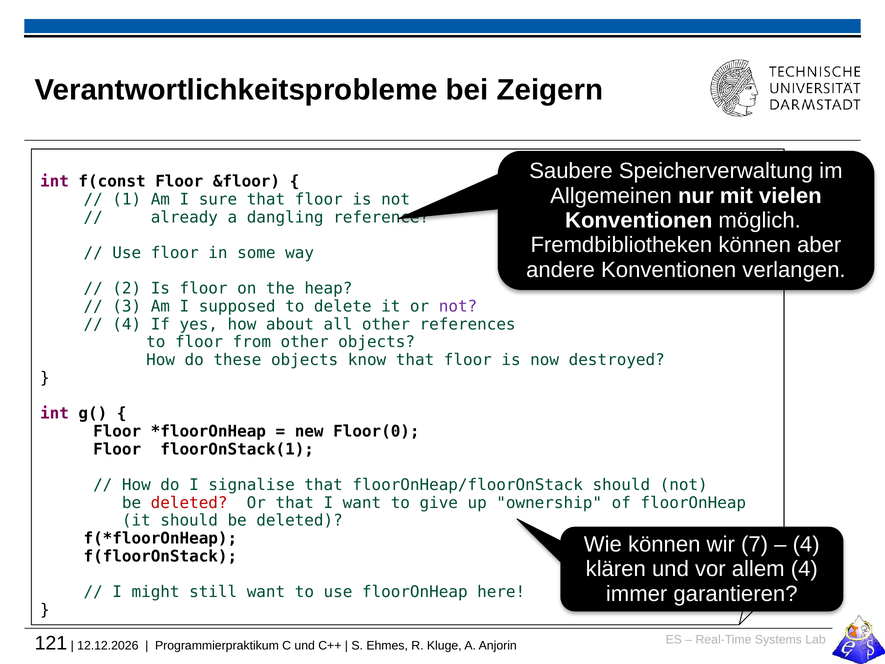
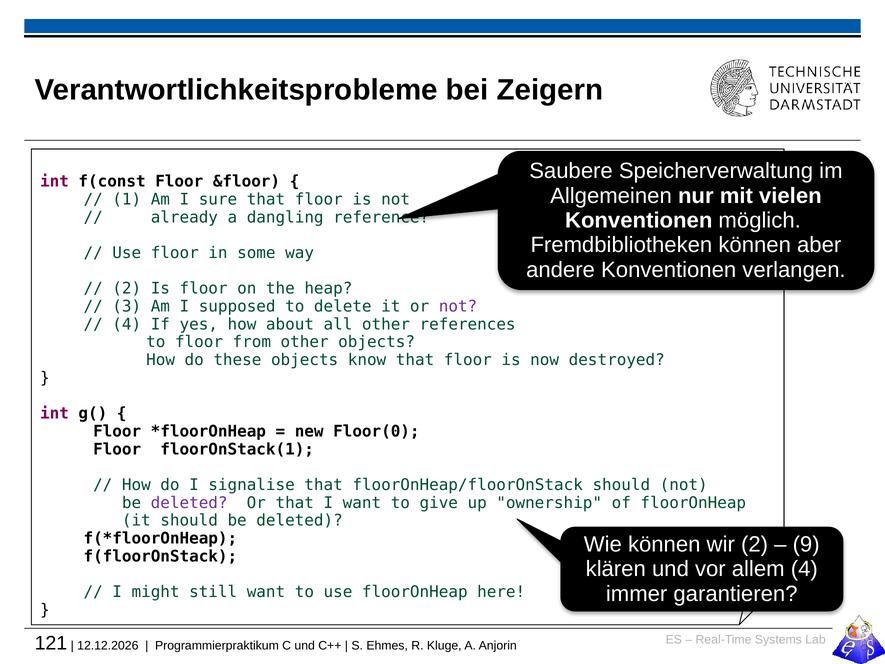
deleted at (189, 503) colour: red -> purple
wir 7: 7 -> 2
4 at (806, 544): 4 -> 9
